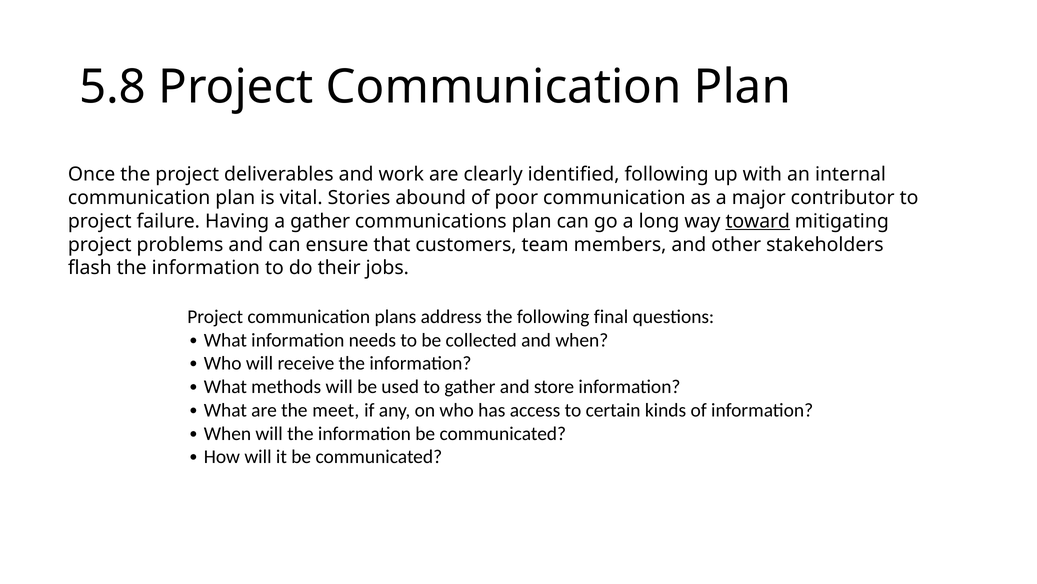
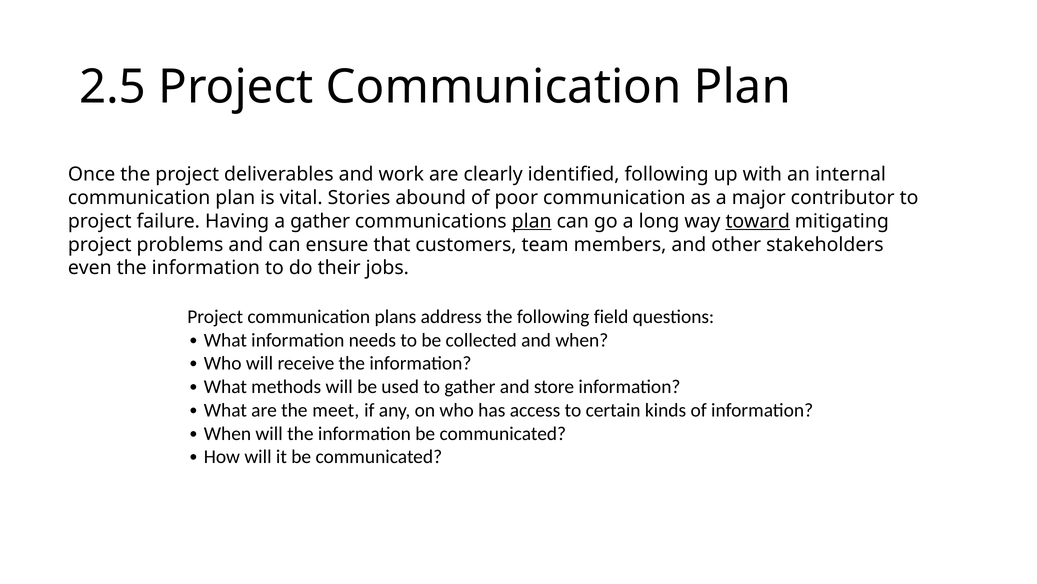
5.8: 5.8 -> 2.5
plan at (532, 221) underline: none -> present
flash: flash -> even
final: final -> field
